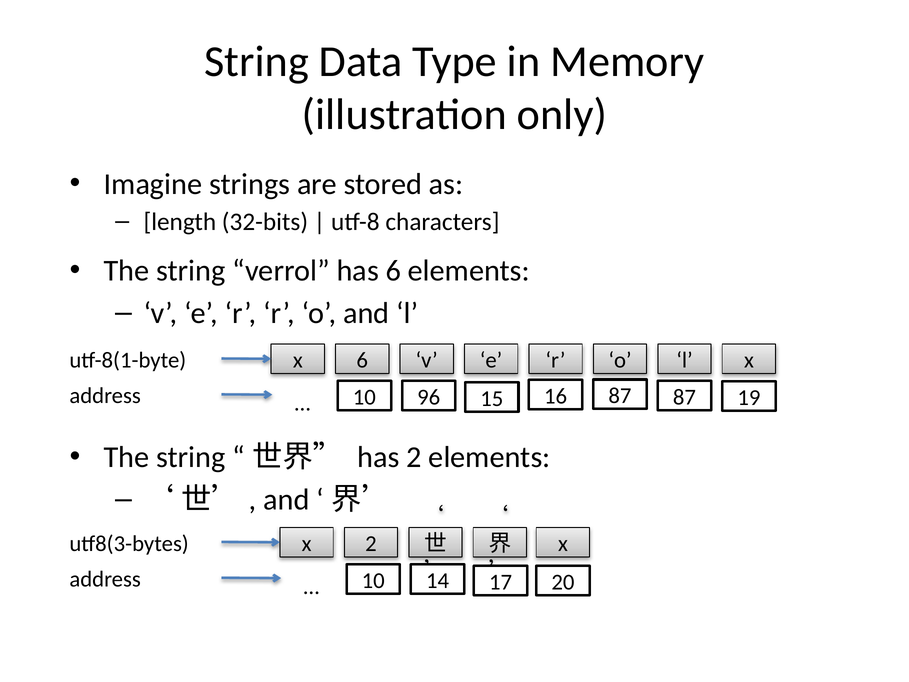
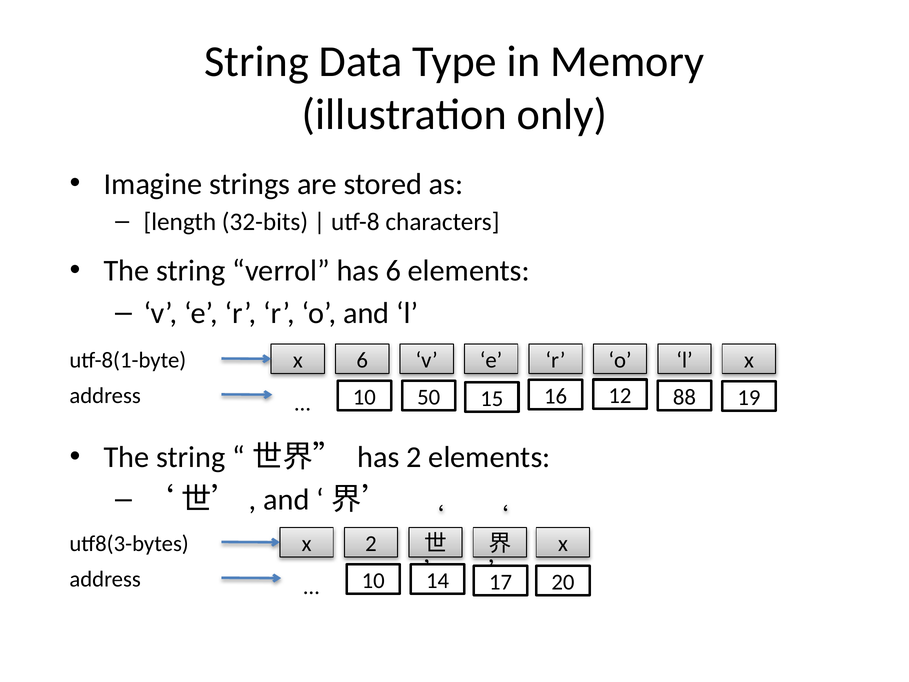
87 at (684, 397): 87 -> 88
96: 96 -> 50
16 87: 87 -> 12
